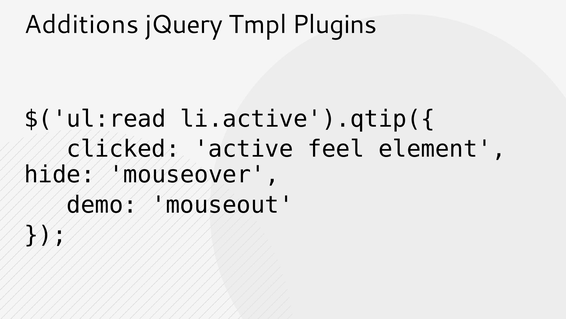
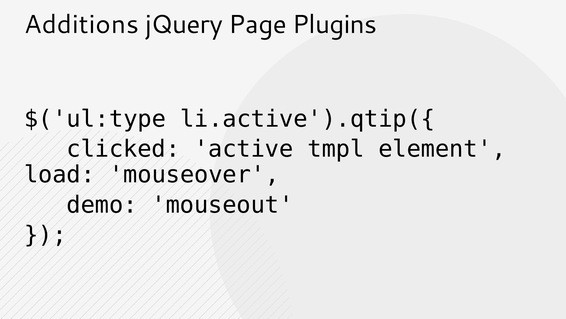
Tmpl: Tmpl -> Page
$('ul:read: $('ul:read -> $('ul:type
feel: feel -> tmpl
hide: hide -> load
